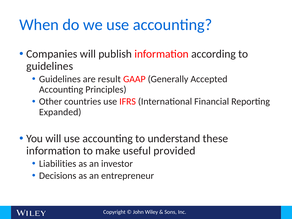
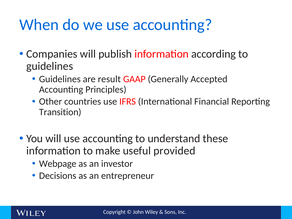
Expanded: Expanded -> Transition
Liabilities: Liabilities -> Webpage
